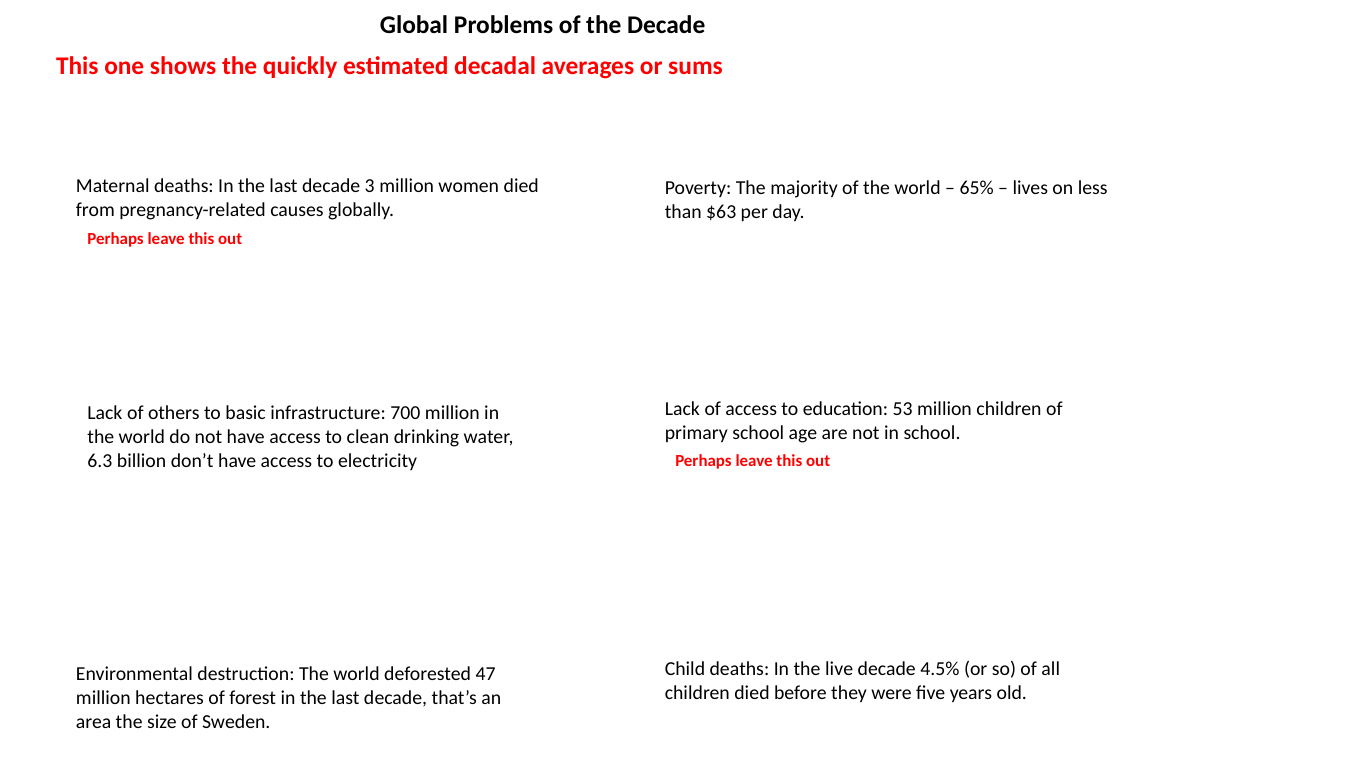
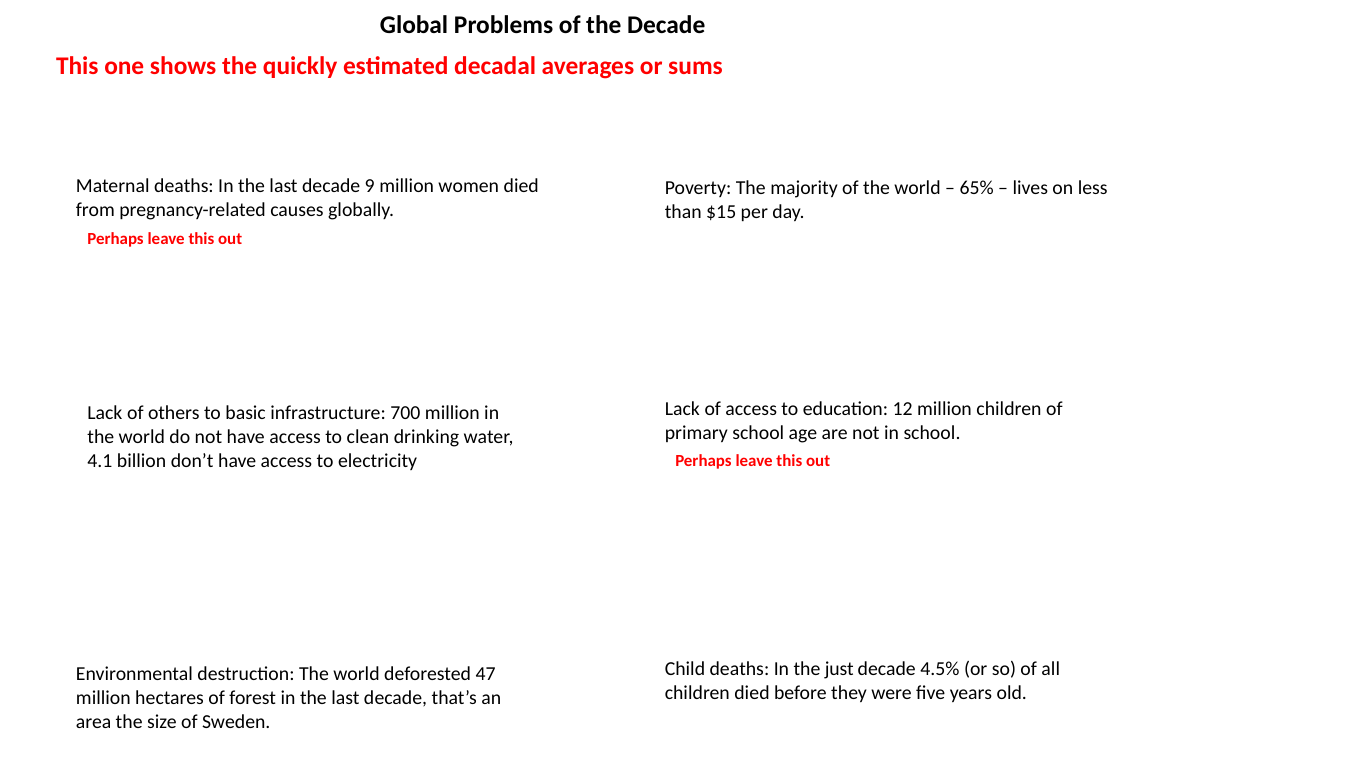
3: 3 -> 9
$63: $63 -> $15
53: 53 -> 12
6.3: 6.3 -> 4.1
live: live -> just
